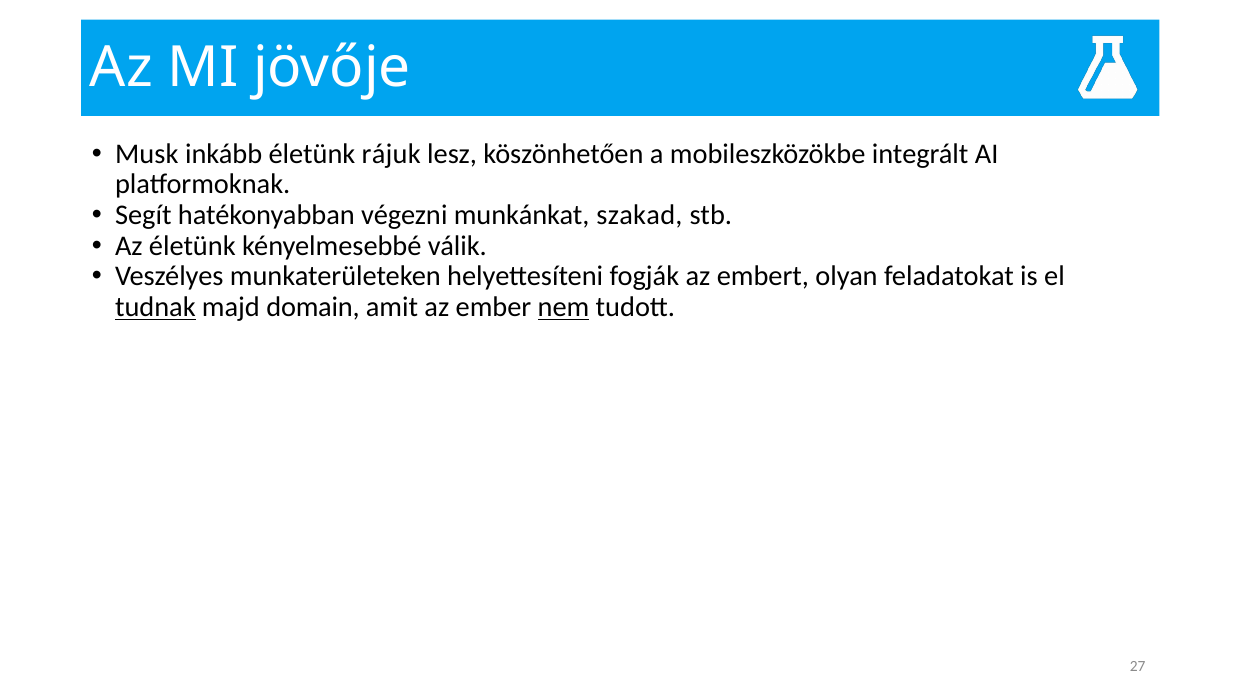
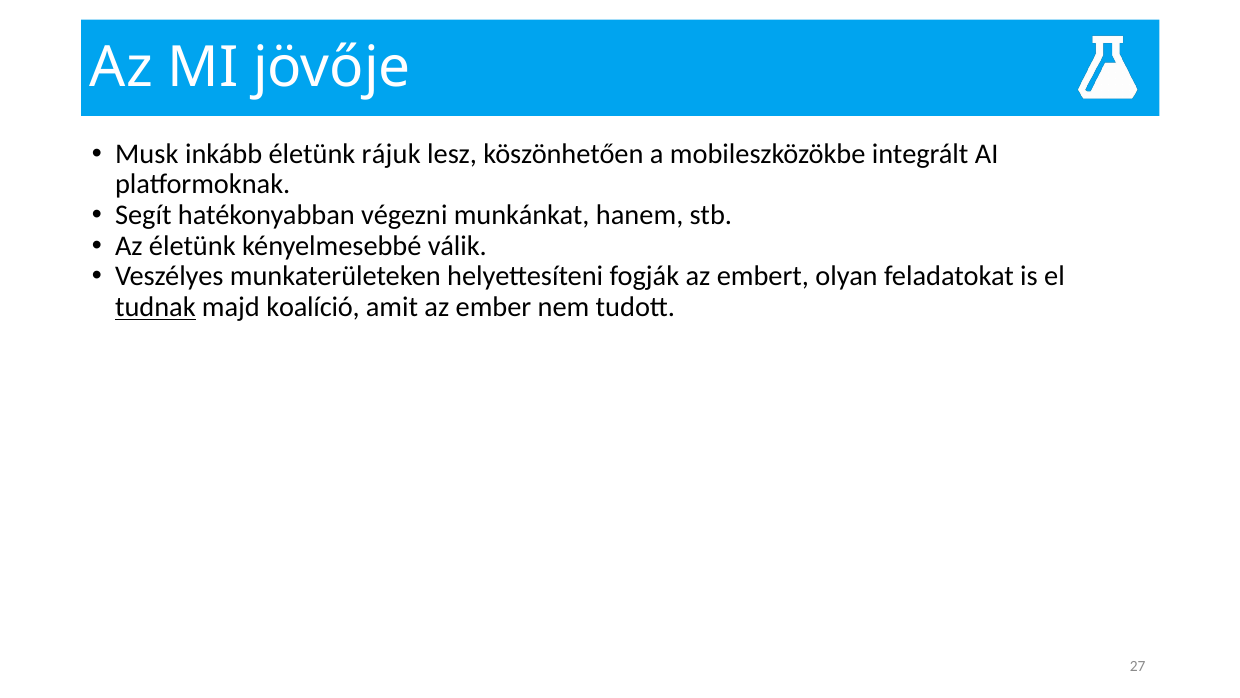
szakad: szakad -> hanem
domain: domain -> koalíció
nem underline: present -> none
